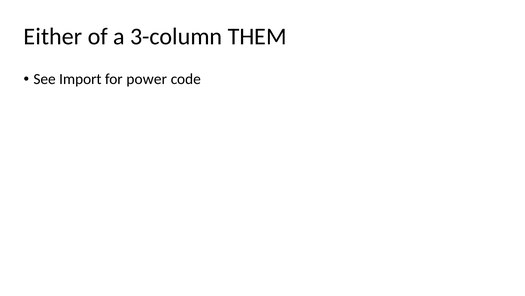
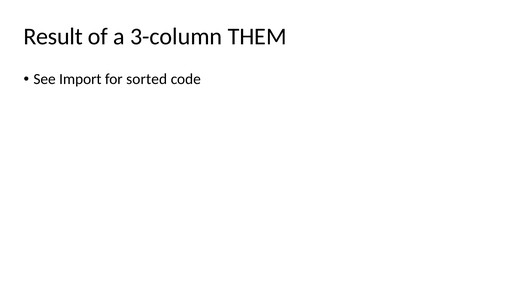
Either: Either -> Result
power: power -> sorted
